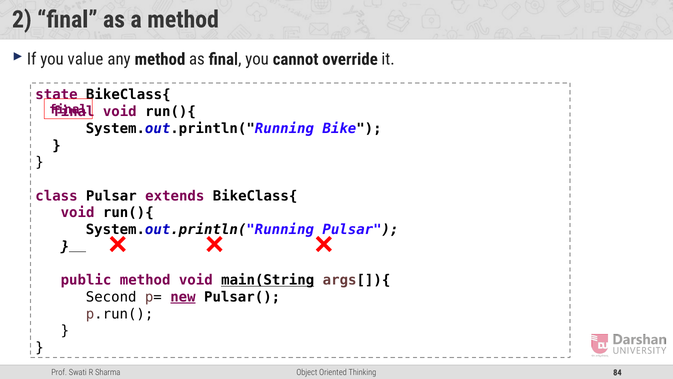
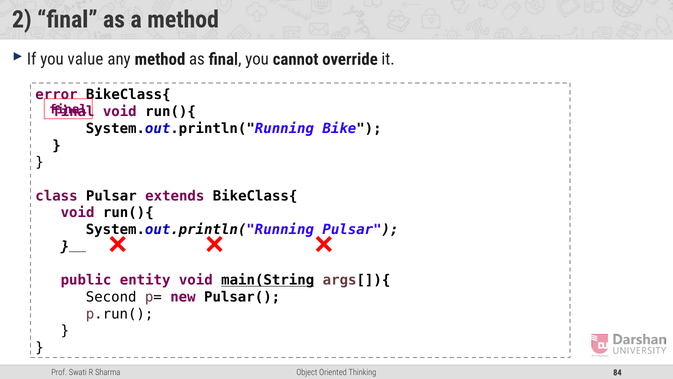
state: state -> error
public method: method -> entity
new underline: present -> none
